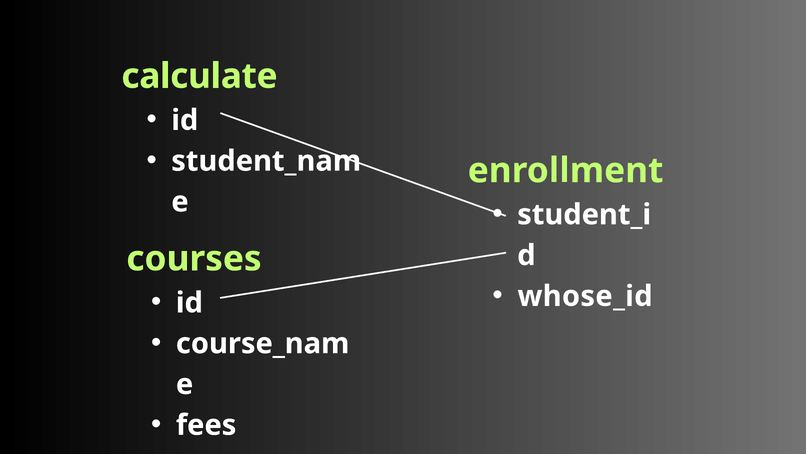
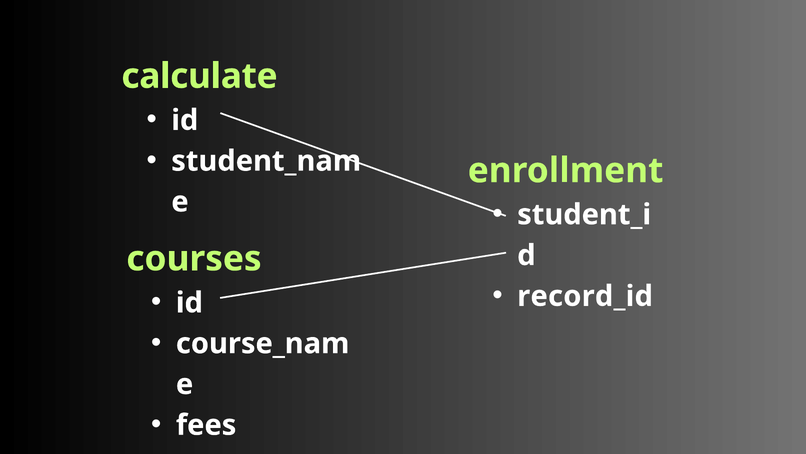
whose_id: whose_id -> record_id
